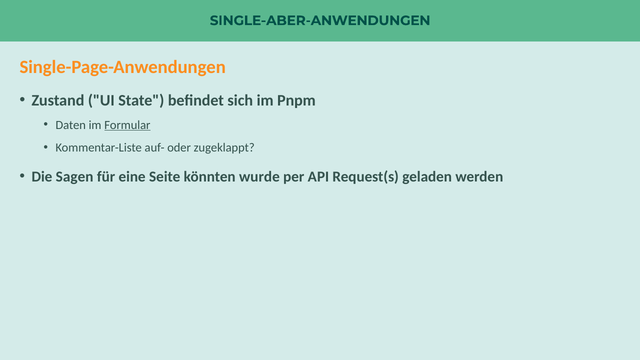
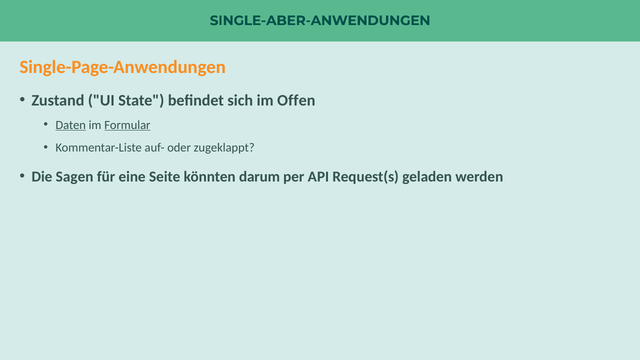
Pnpm: Pnpm -> Offen
Daten underline: none -> present
wurde: wurde -> darum
